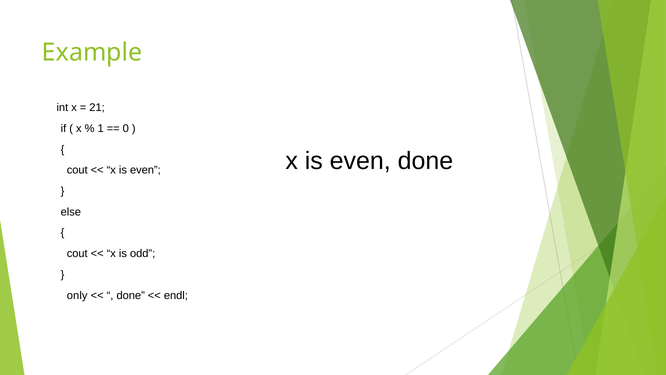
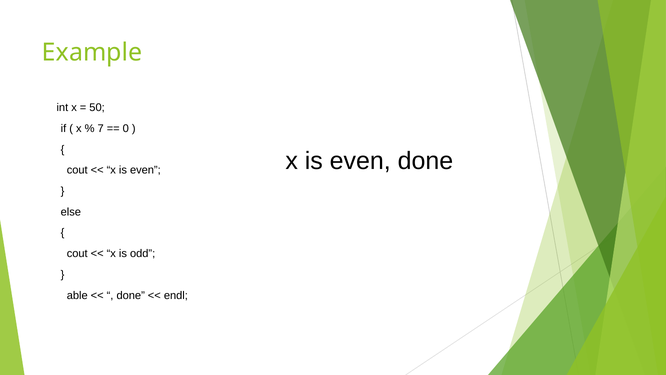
21: 21 -> 50
1: 1 -> 7
only: only -> able
